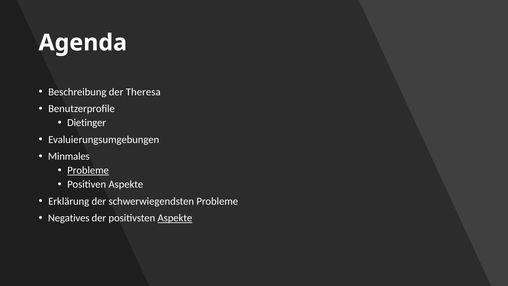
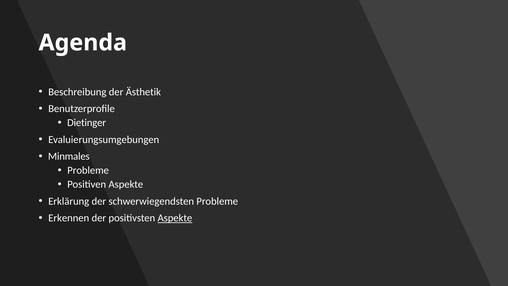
Theresa: Theresa -> Ästhetik
Probleme at (88, 170) underline: present -> none
Negatives: Negatives -> Erkennen
